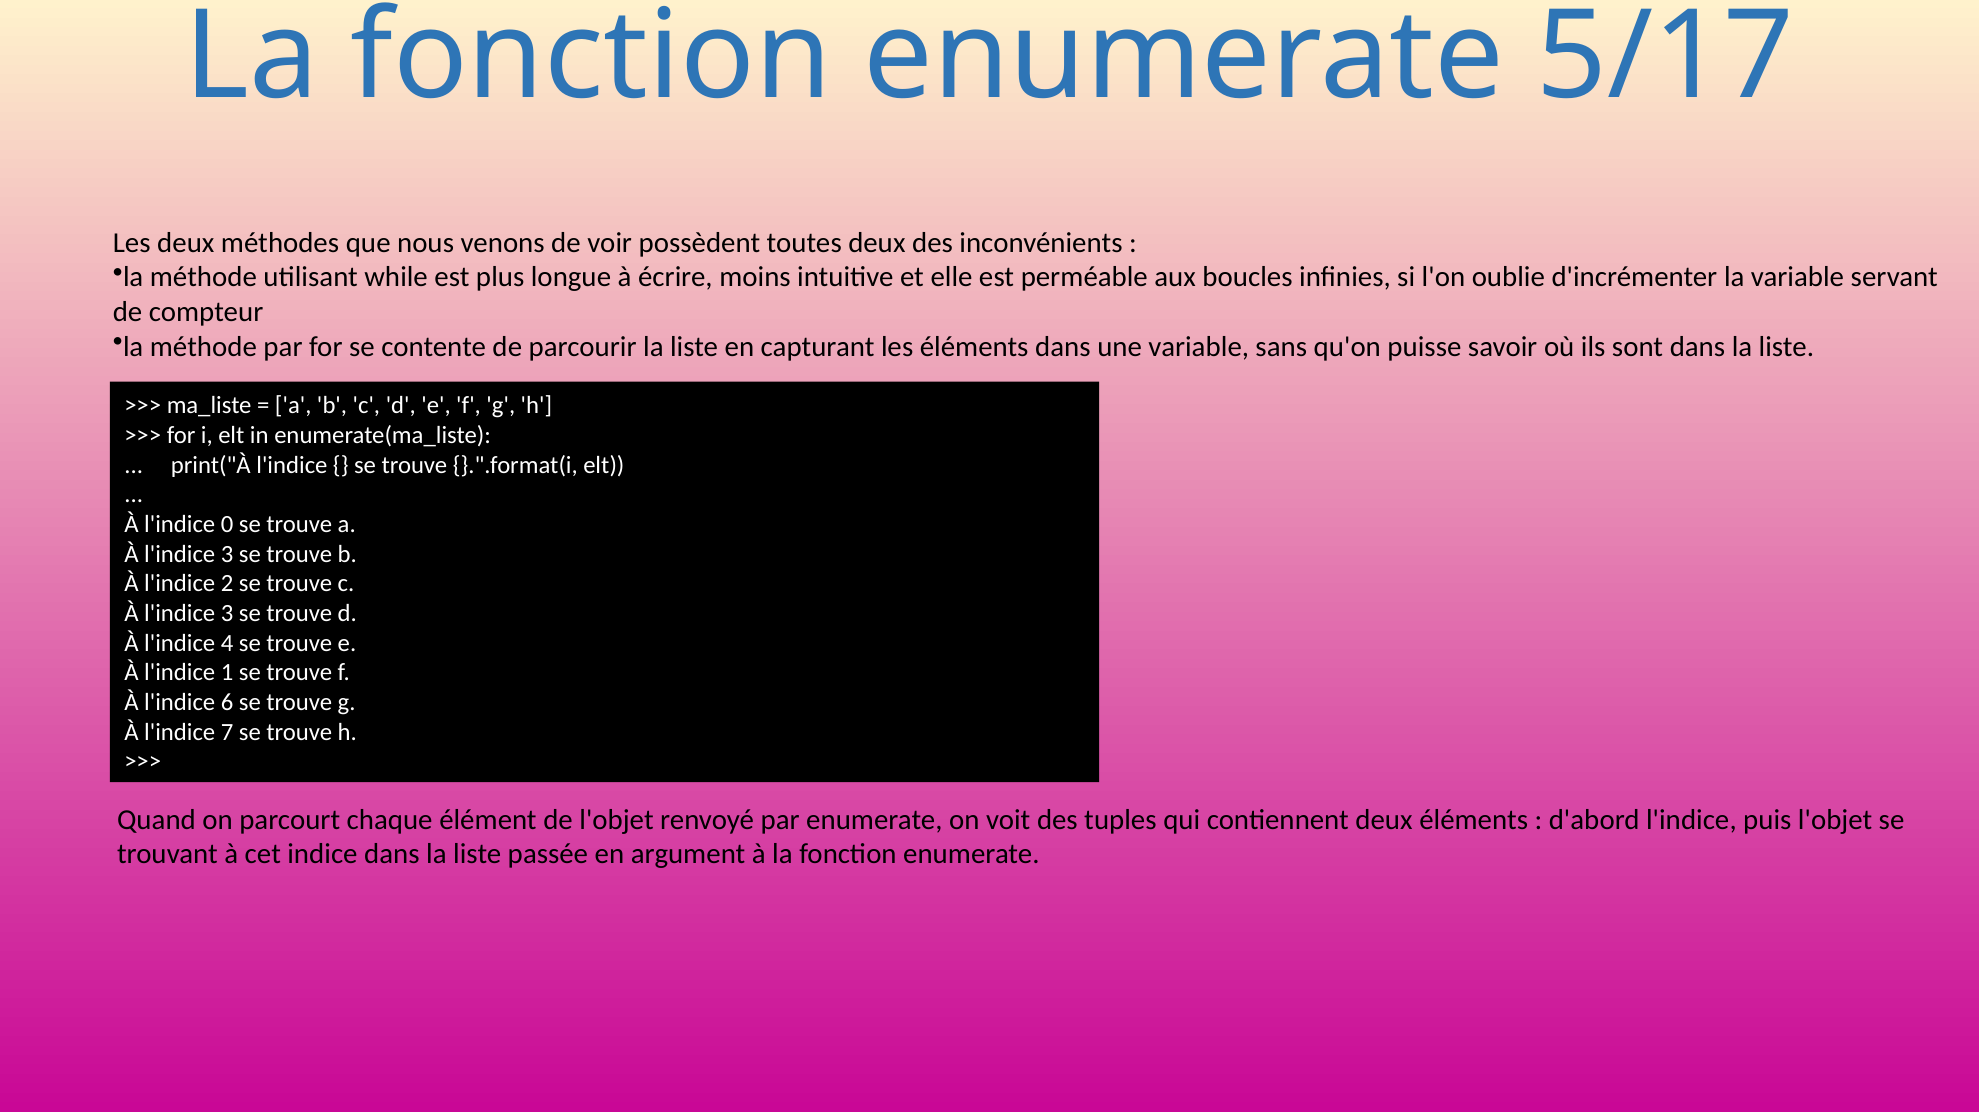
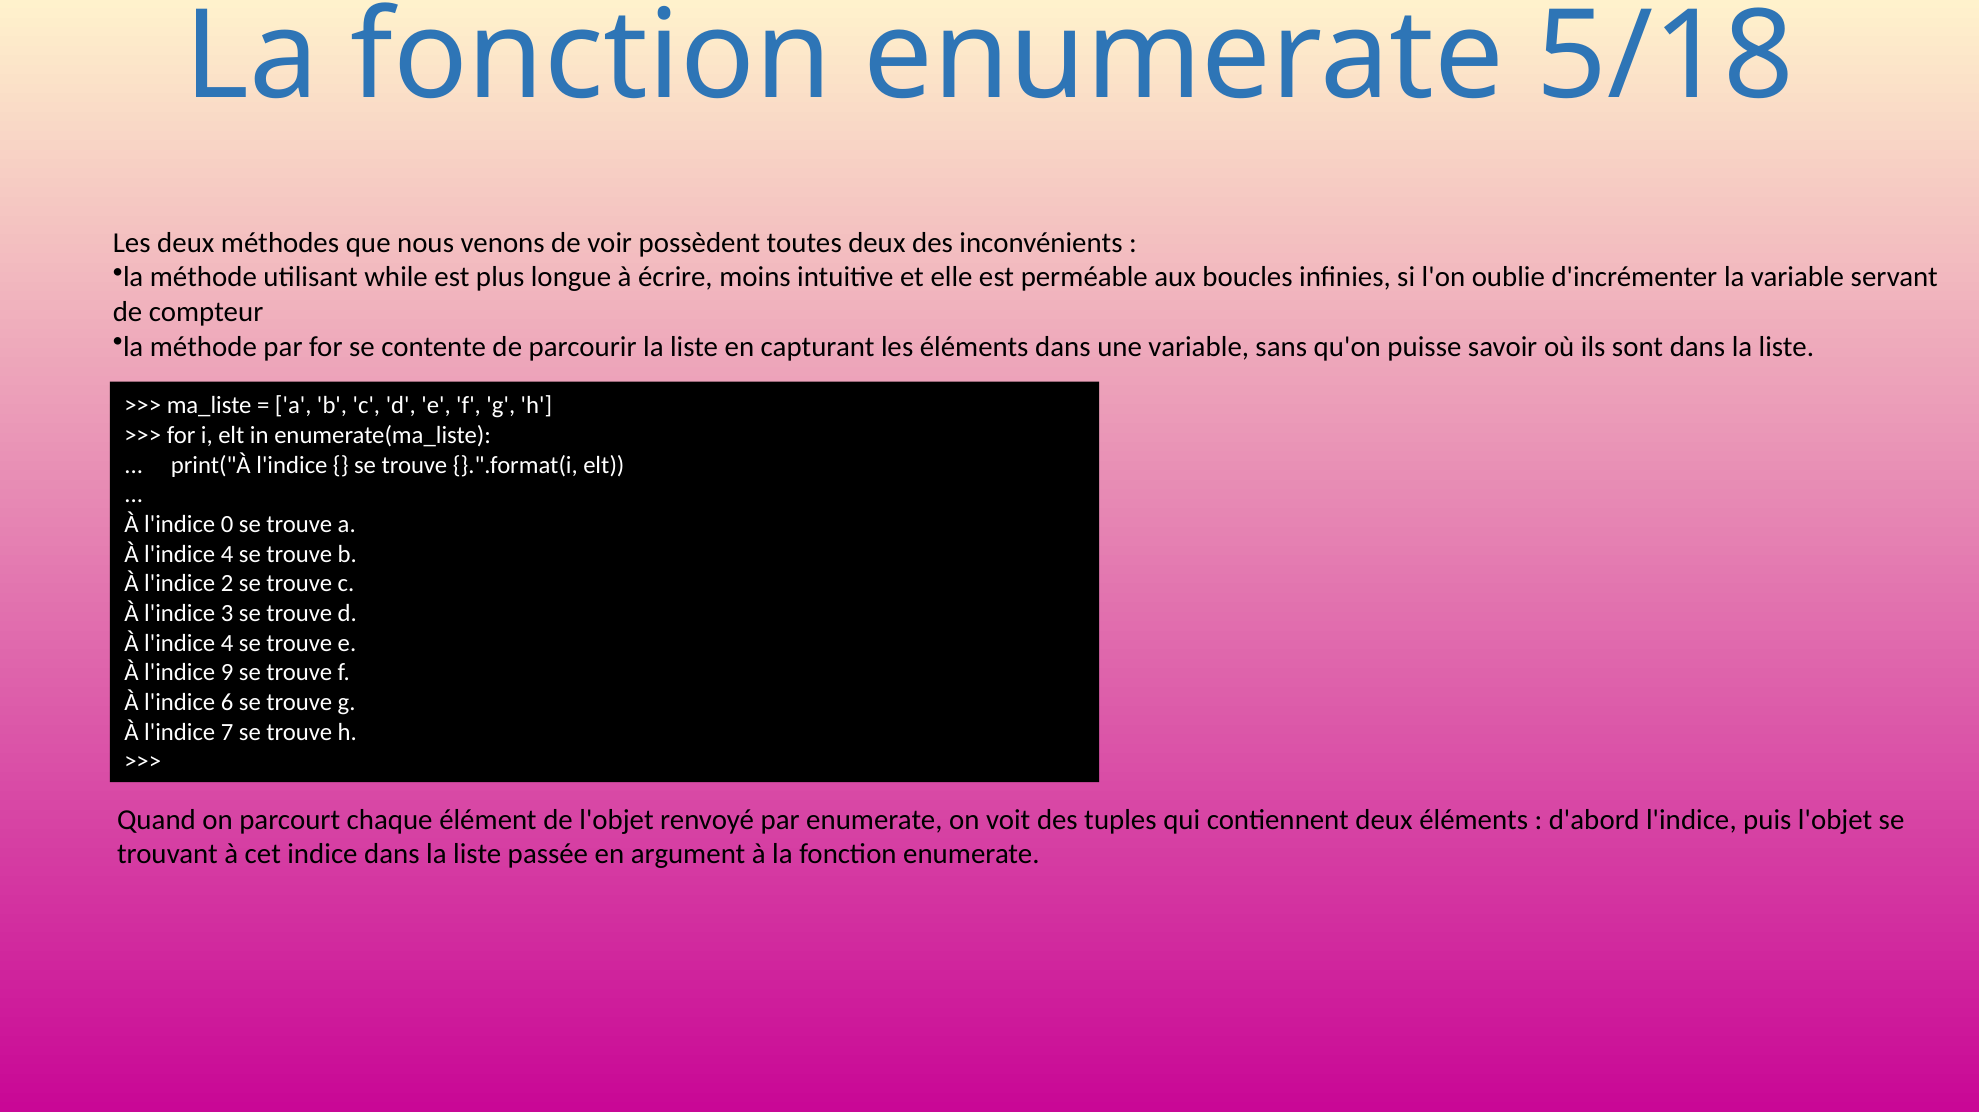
5/17: 5/17 -> 5/18
3 at (227, 554): 3 -> 4
1: 1 -> 9
